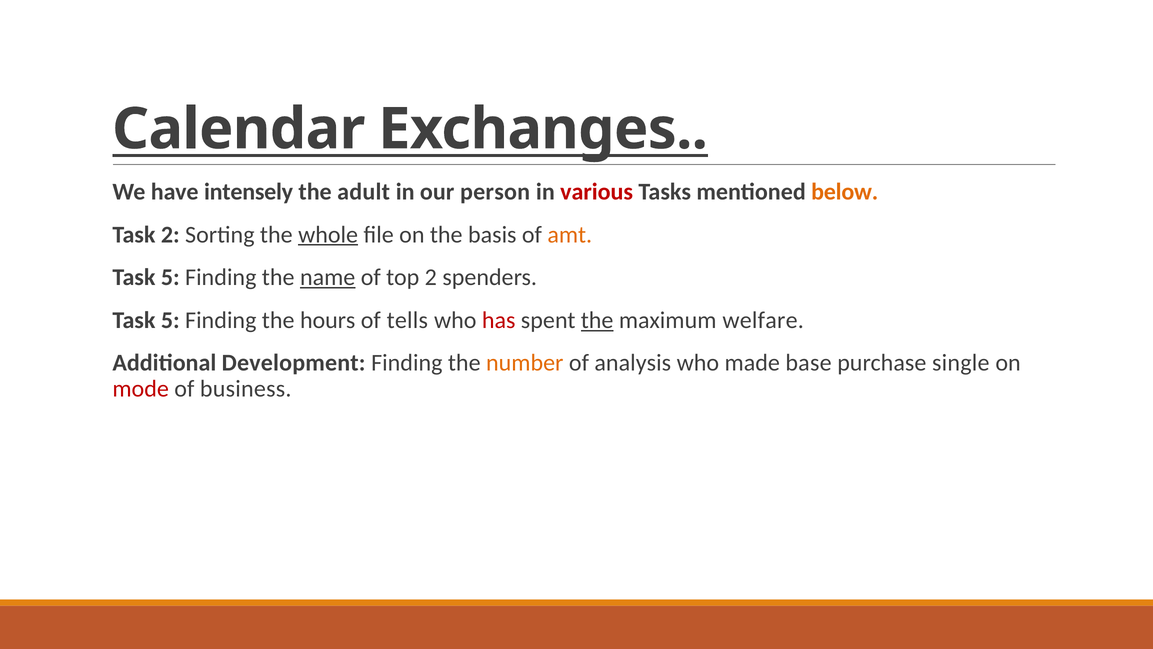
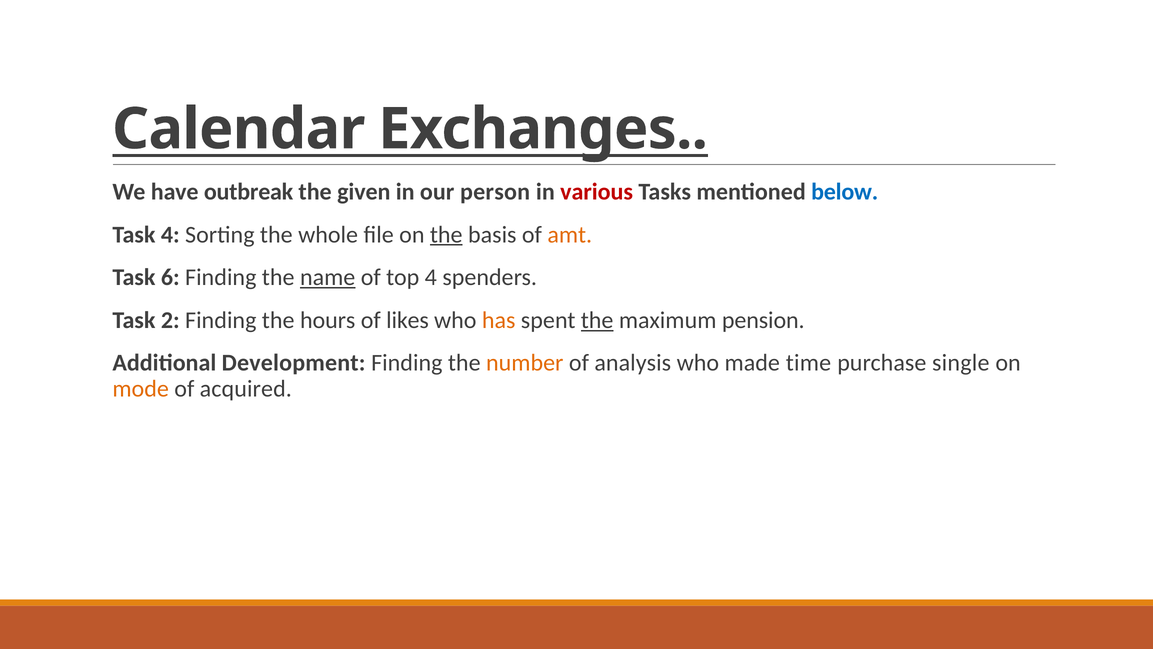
intensely: intensely -> outbreak
adult: adult -> given
below colour: orange -> blue
Task 2: 2 -> 4
whole underline: present -> none
the at (446, 234) underline: none -> present
5 at (170, 277): 5 -> 6
top 2: 2 -> 4
5 at (170, 320): 5 -> 2
tells: tells -> likes
has colour: red -> orange
welfare: welfare -> pension
base: base -> time
mode colour: red -> orange
business: business -> acquired
